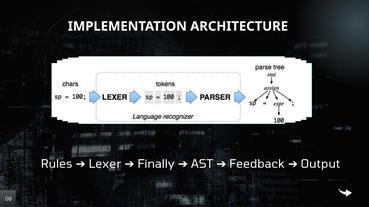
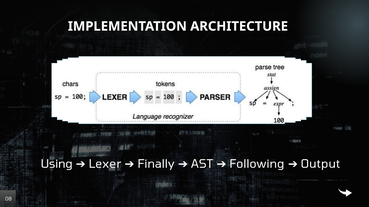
Rules: Rules -> Using
Feedback: Feedback -> Following
